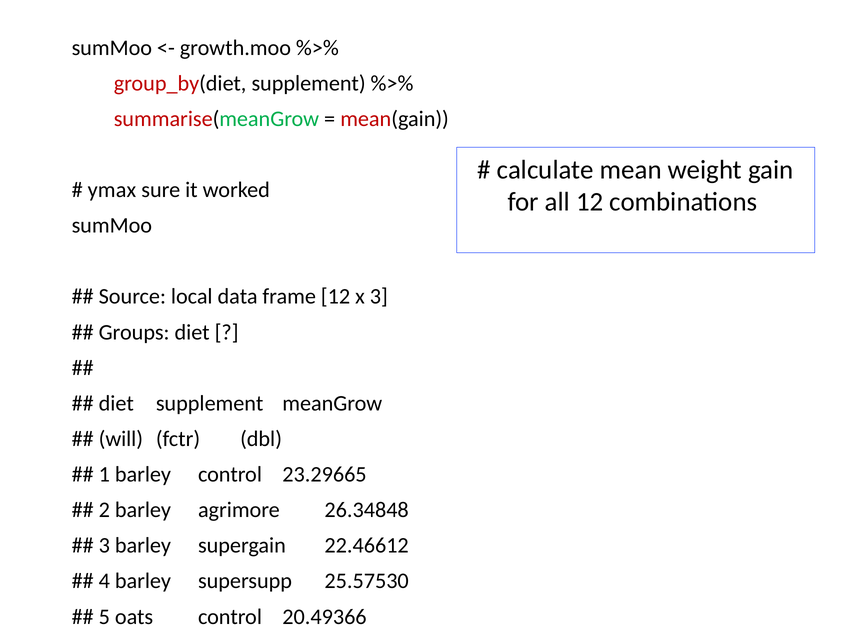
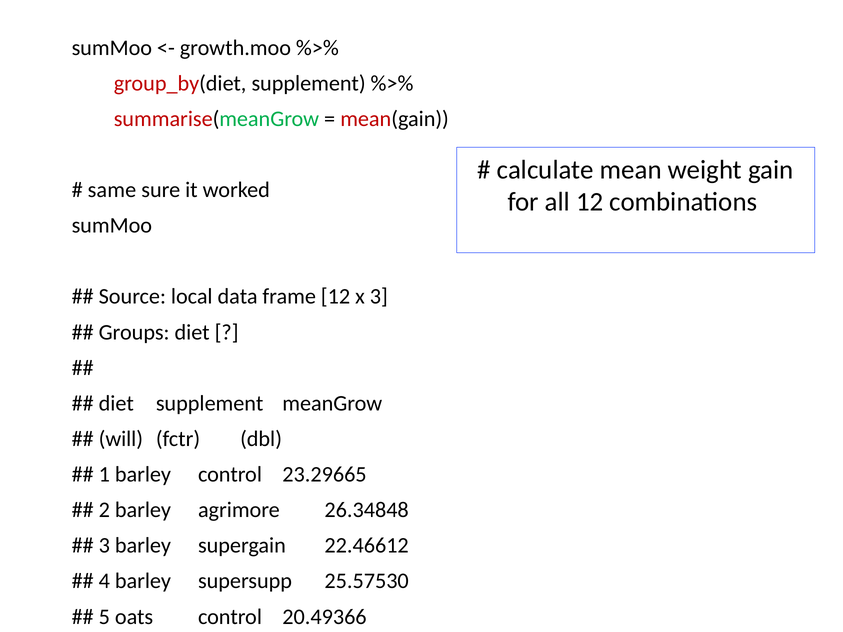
ymax: ymax -> same
